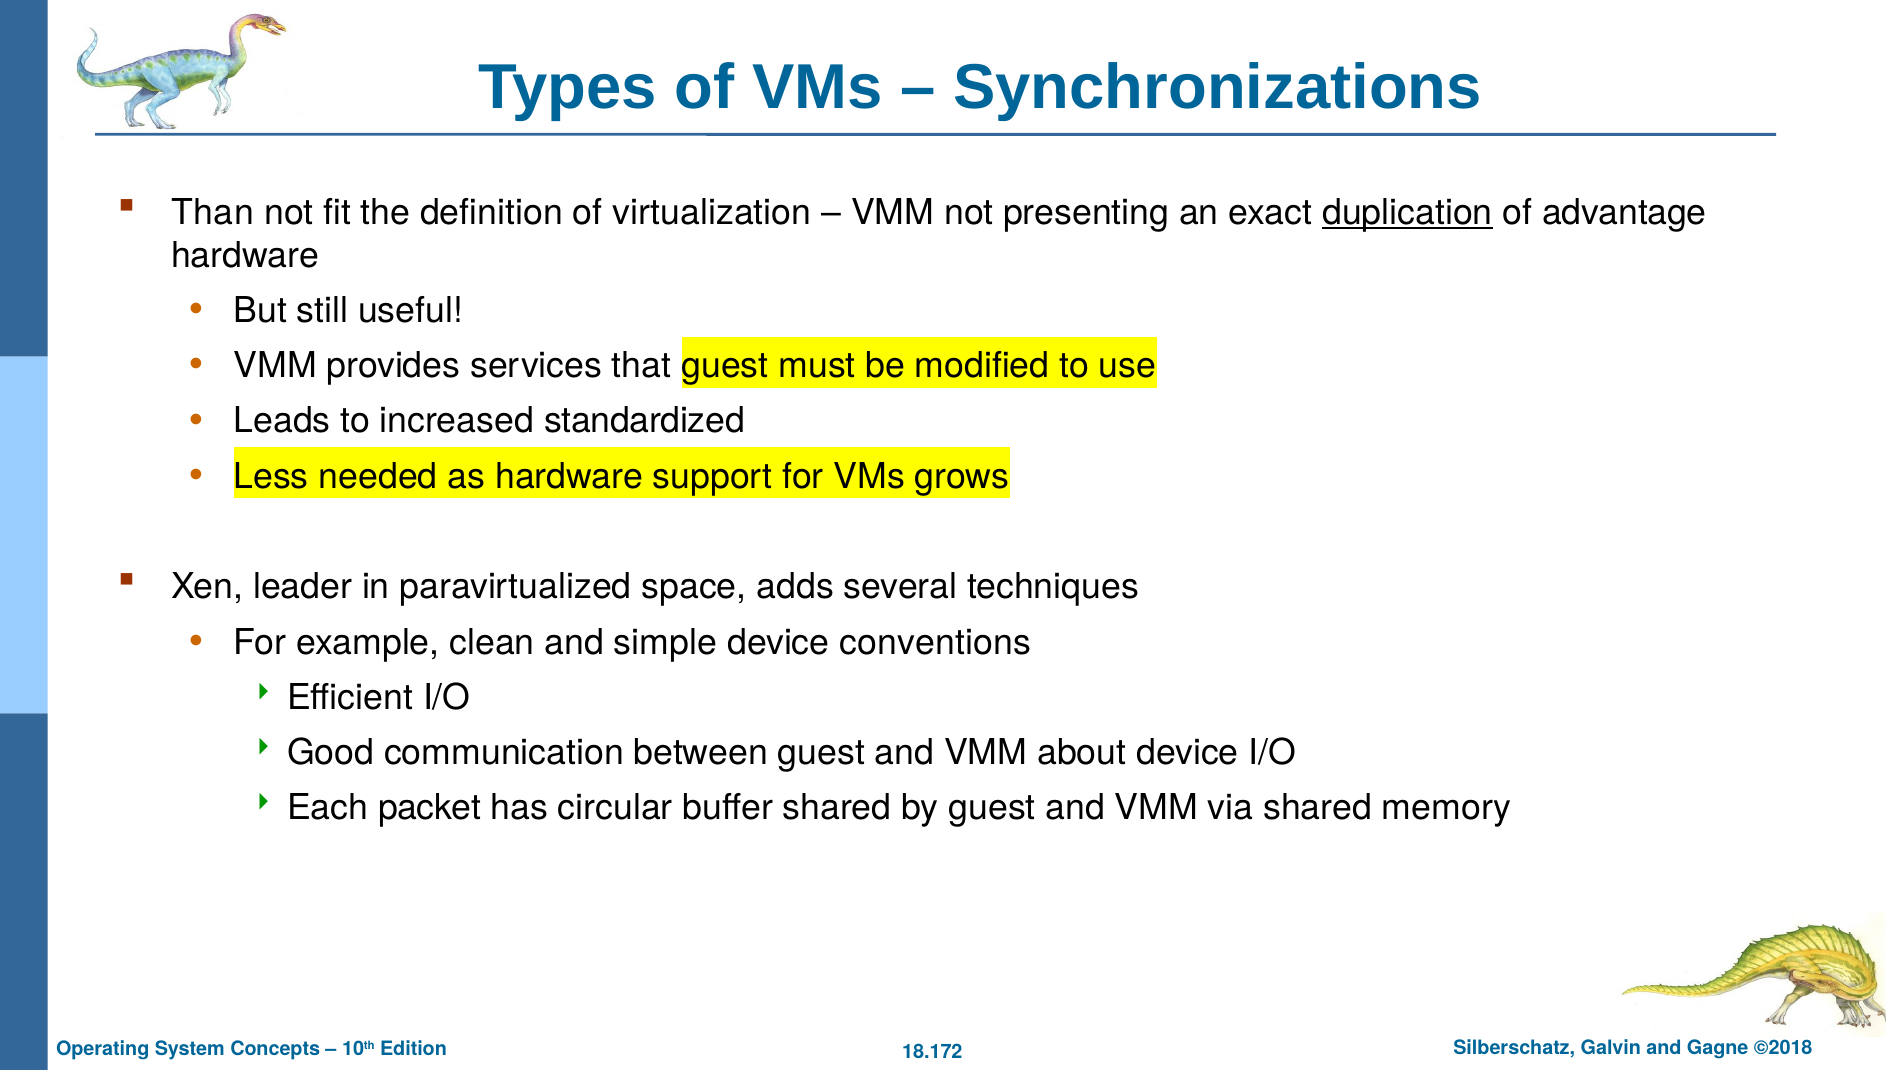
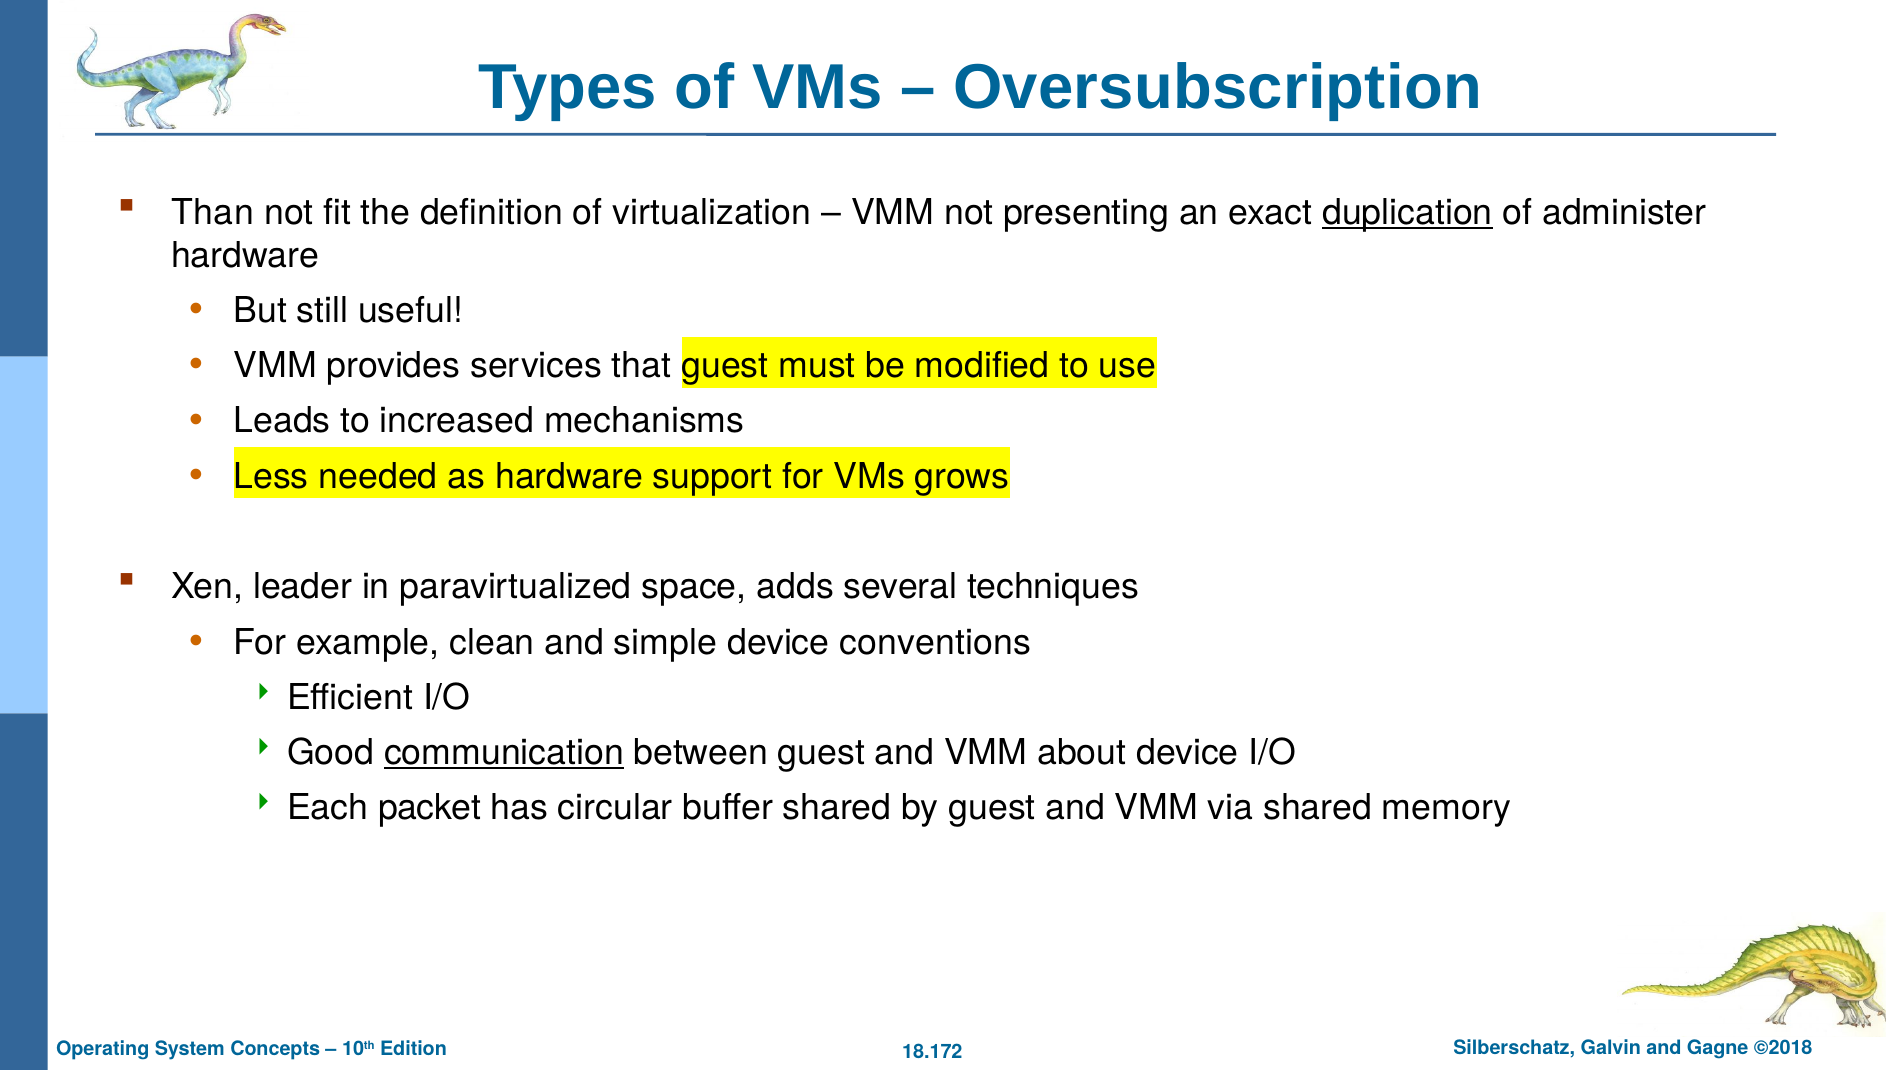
Synchronizations: Synchronizations -> Oversubscription
advantage: advantage -> administer
standardized: standardized -> mechanisms
communication underline: none -> present
